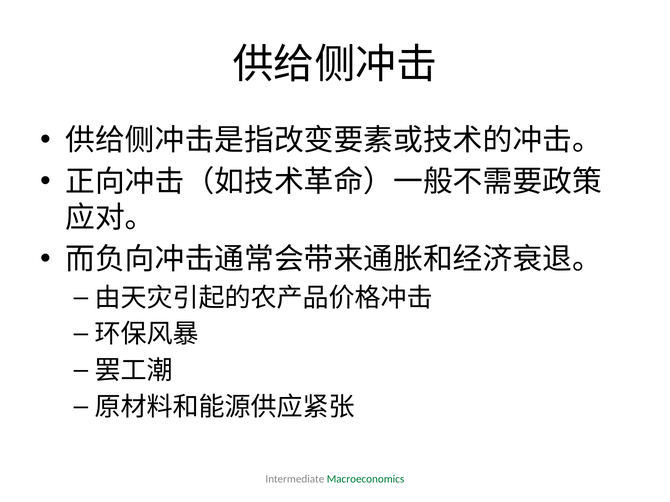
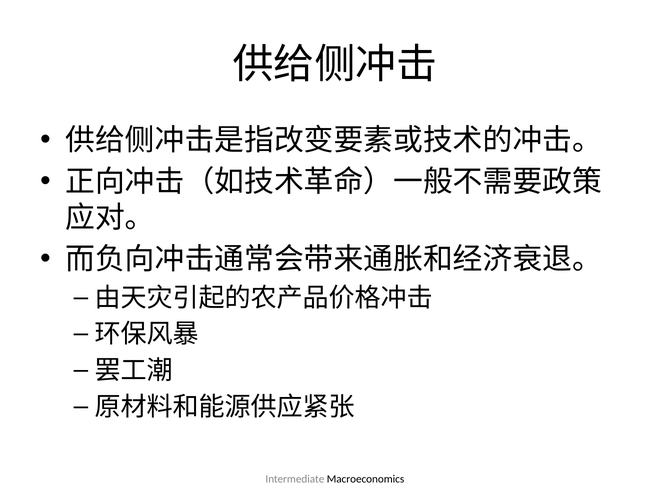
Macroeconomics colour: green -> black
